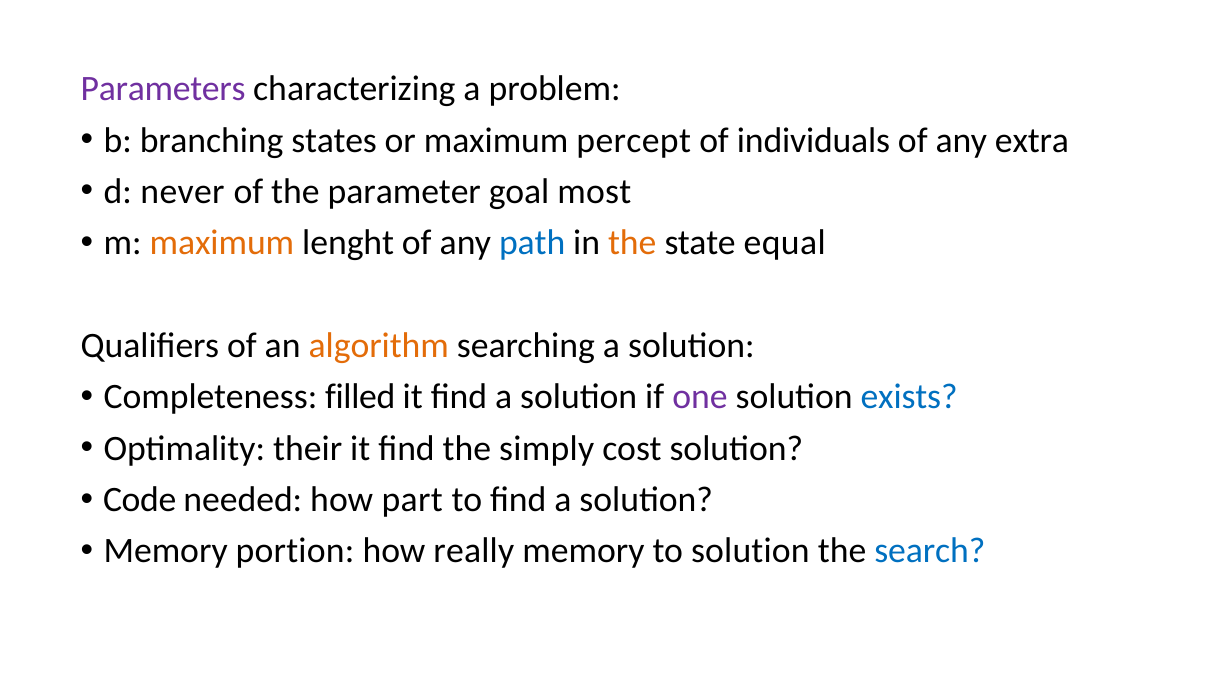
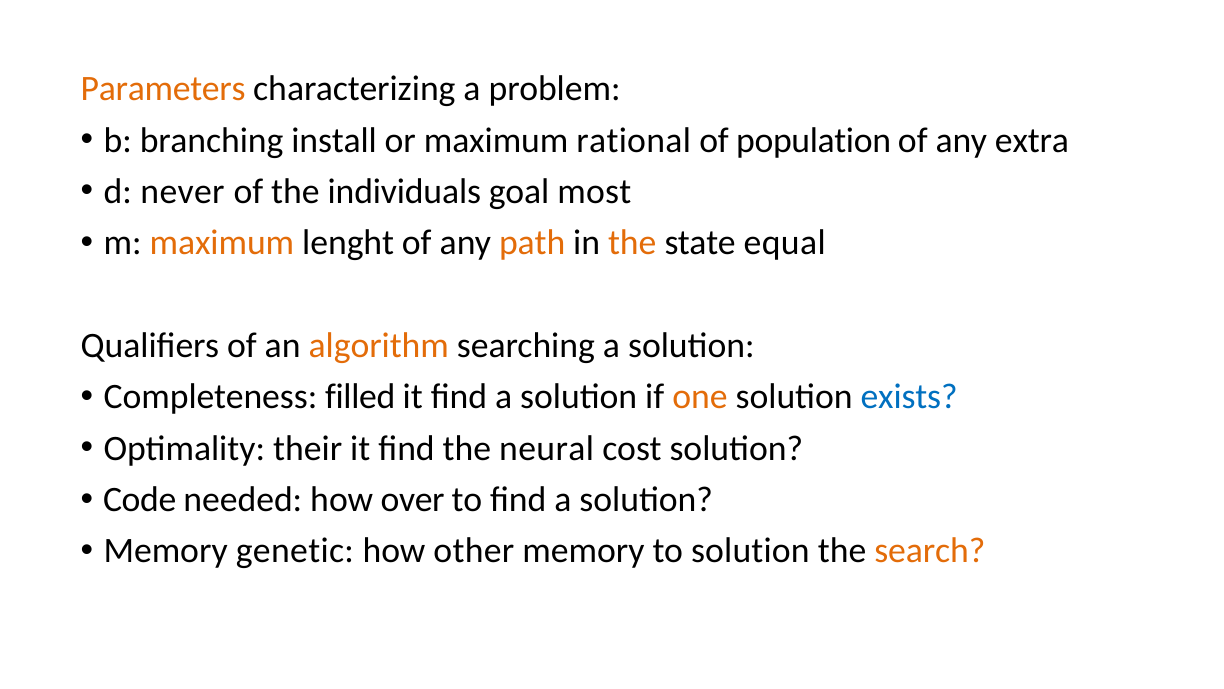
Parameters colour: purple -> orange
states: states -> install
percept: percept -> rational
individuals: individuals -> population
parameter: parameter -> individuals
path colour: blue -> orange
one colour: purple -> orange
simply: simply -> neural
part: part -> over
portion: portion -> genetic
really: really -> other
search colour: blue -> orange
